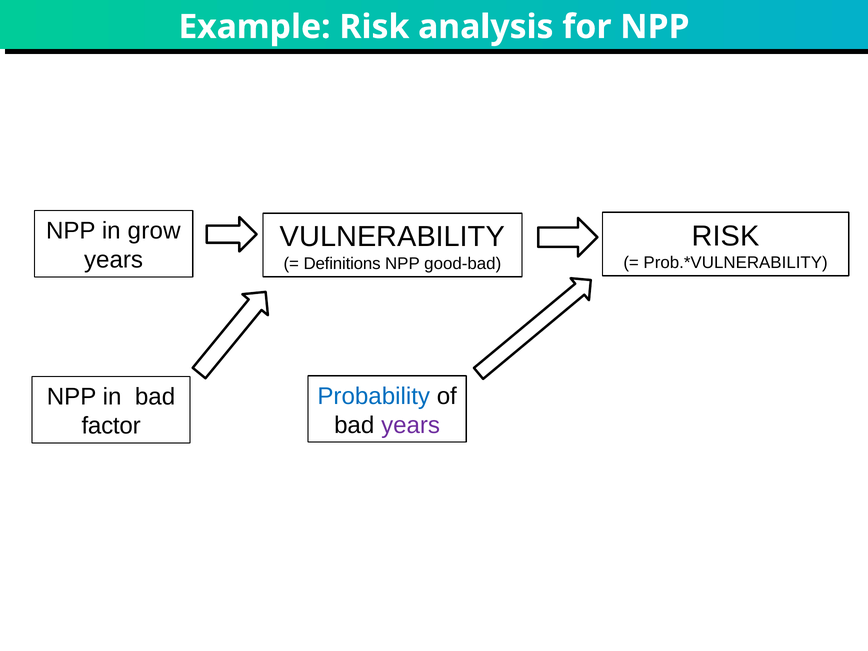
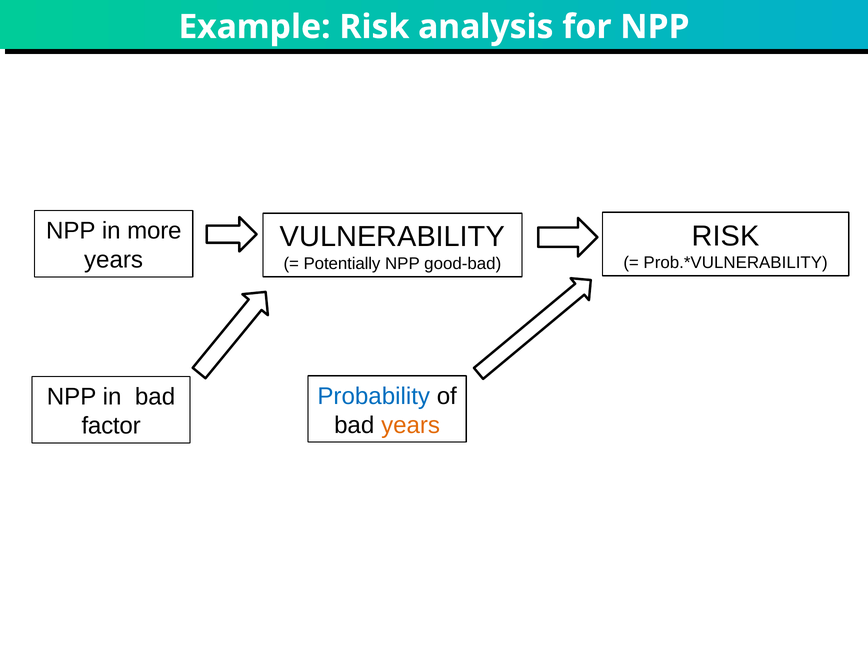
grow: grow -> more
Definitions: Definitions -> Potentially
years at (411, 425) colour: purple -> orange
